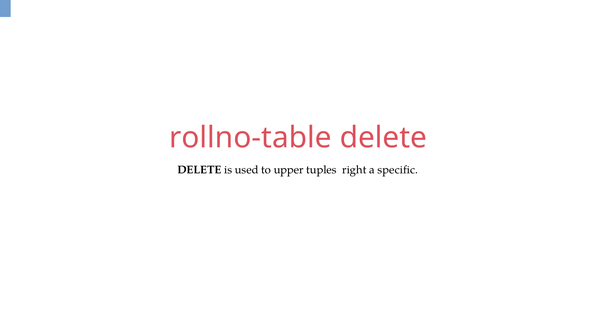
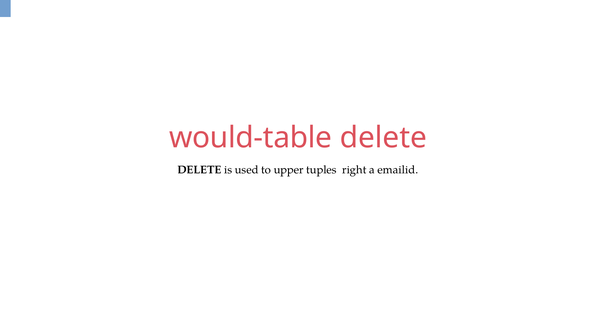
rollno-table: rollno-table -> would-table
specific: specific -> emailid
